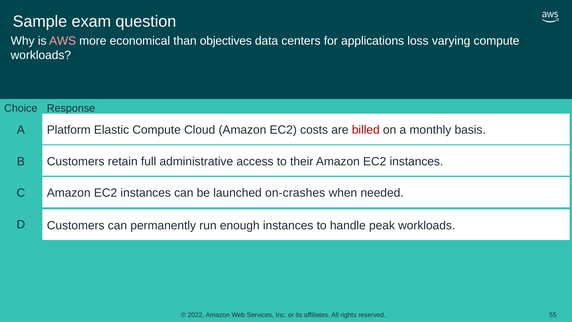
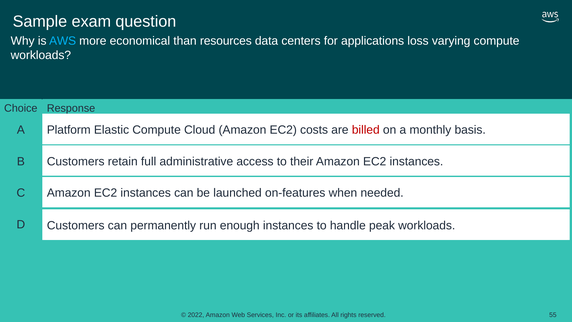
AWS colour: pink -> light blue
objectives: objectives -> resources
on-crashes: on-crashes -> on-features
